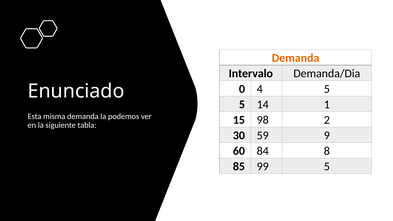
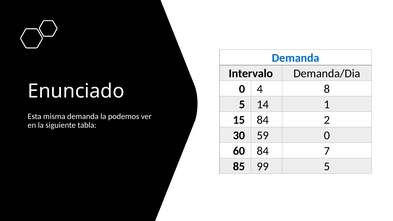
Demanda at (296, 58) colour: orange -> blue
4 5: 5 -> 8
15 98: 98 -> 84
59 9: 9 -> 0
8: 8 -> 7
